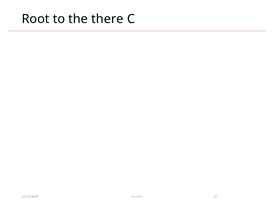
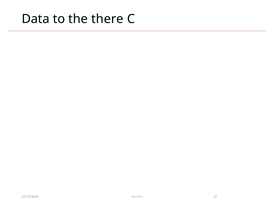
Root: Root -> Data
